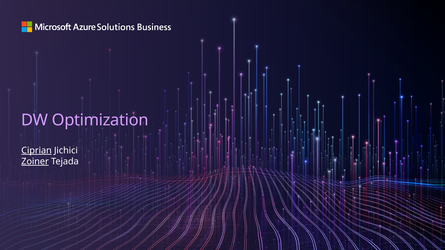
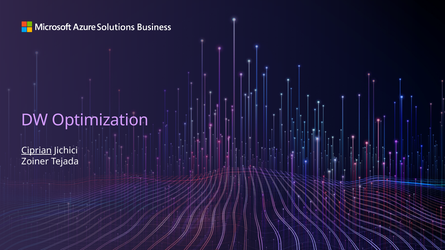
Zoiner underline: present -> none
